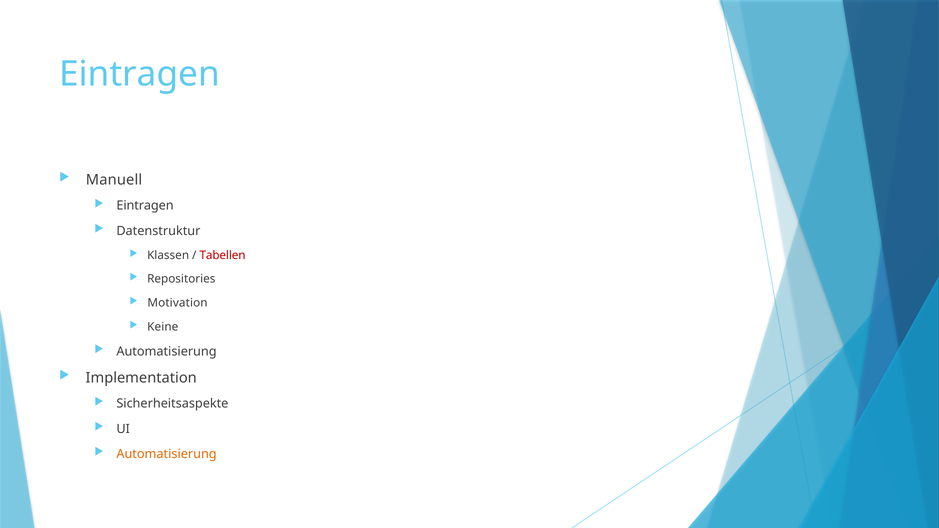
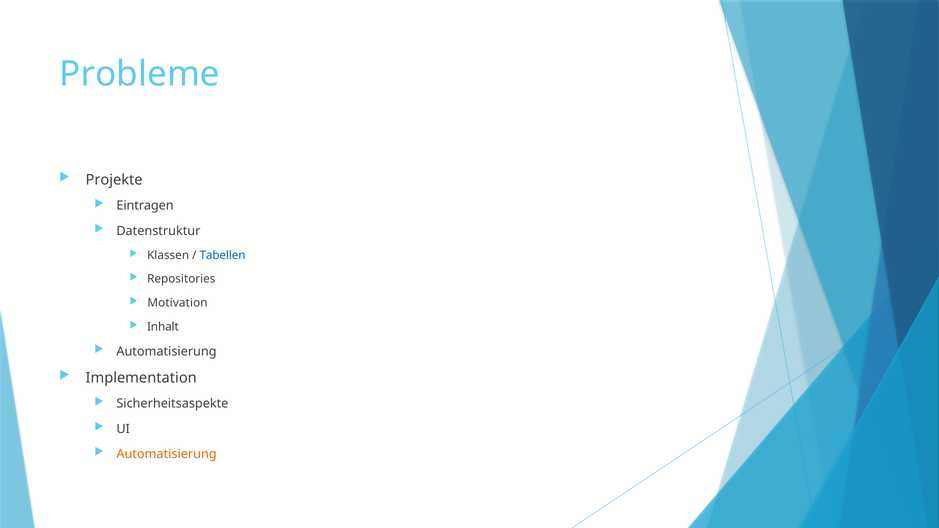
Eintragen at (140, 74): Eintragen -> Probleme
Manuell: Manuell -> Projekte
Tabellen colour: red -> blue
Keine: Keine -> Inhalt
